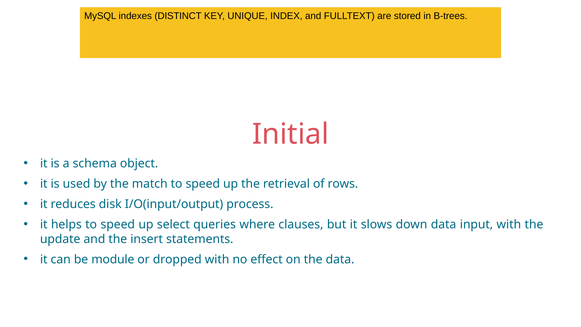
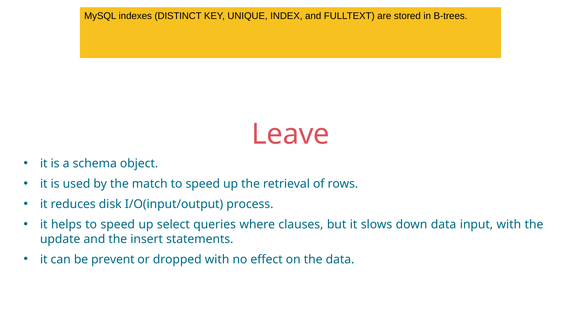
Initial: Initial -> Leave
module: module -> prevent
